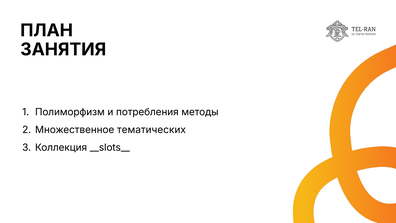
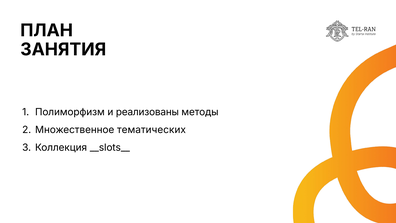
потребления: потребления -> реализованы
